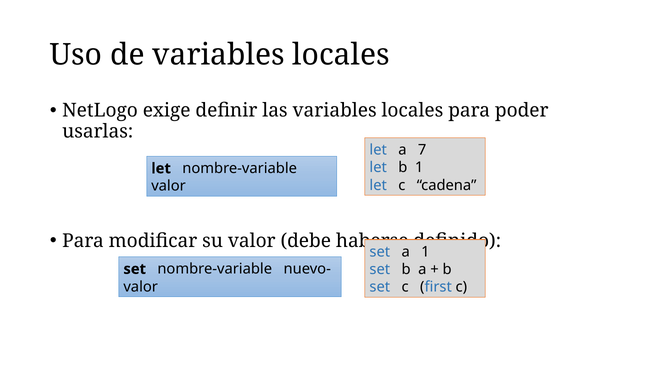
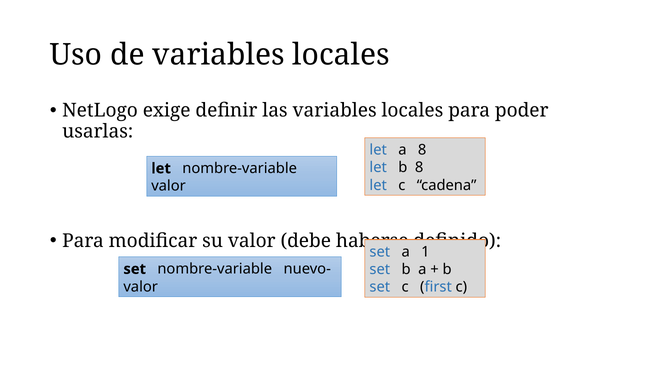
a 7: 7 -> 8
b 1: 1 -> 8
